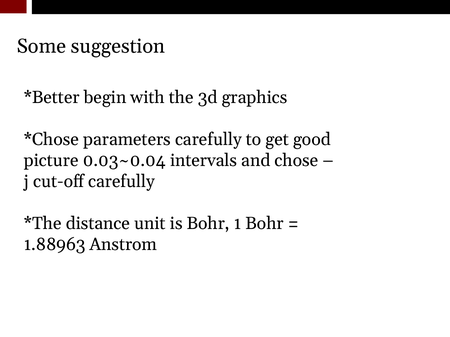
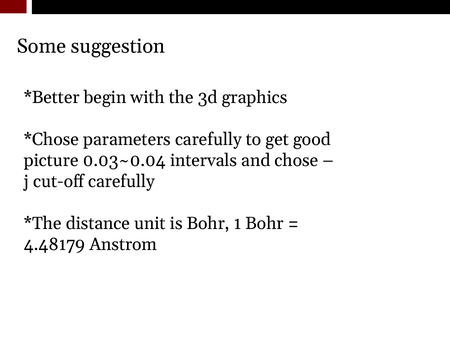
1.88963: 1.88963 -> 4.48179
